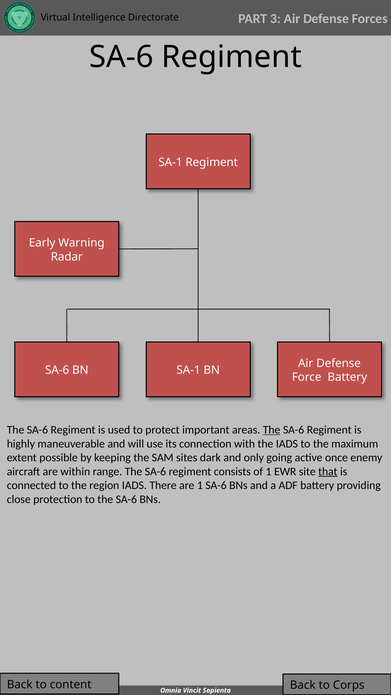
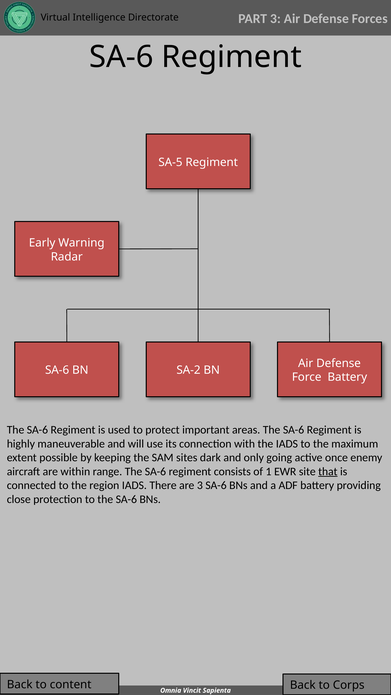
SA-1 at (170, 162): SA-1 -> SA-5
SA-1 at (188, 370): SA-1 -> SA-2
The at (272, 430) underline: present -> none
are 1: 1 -> 3
